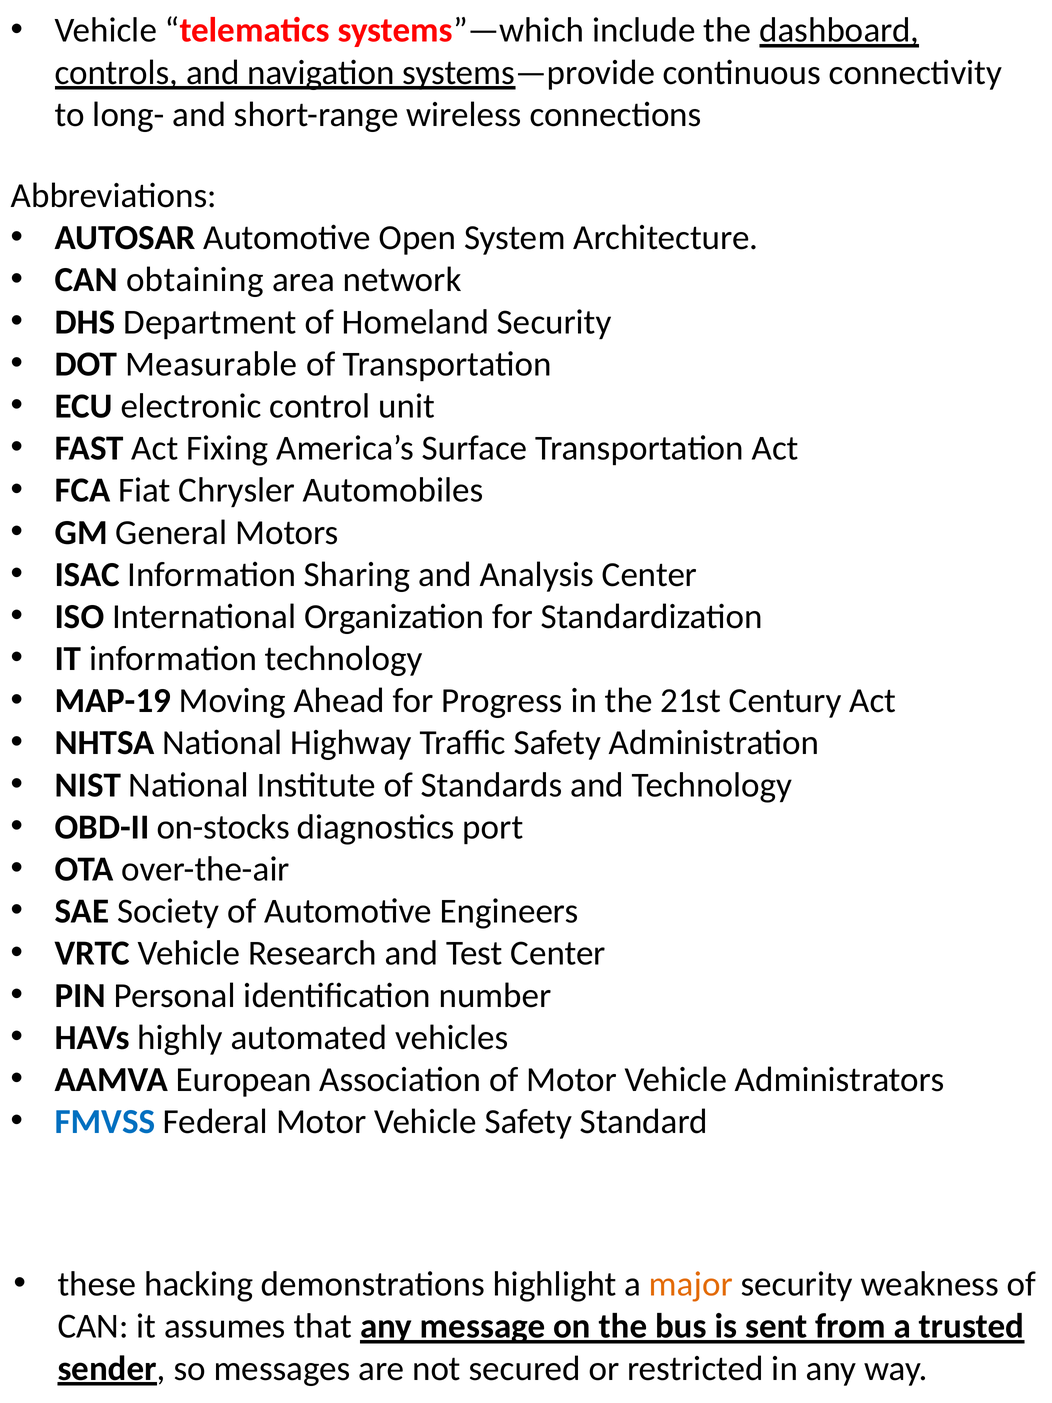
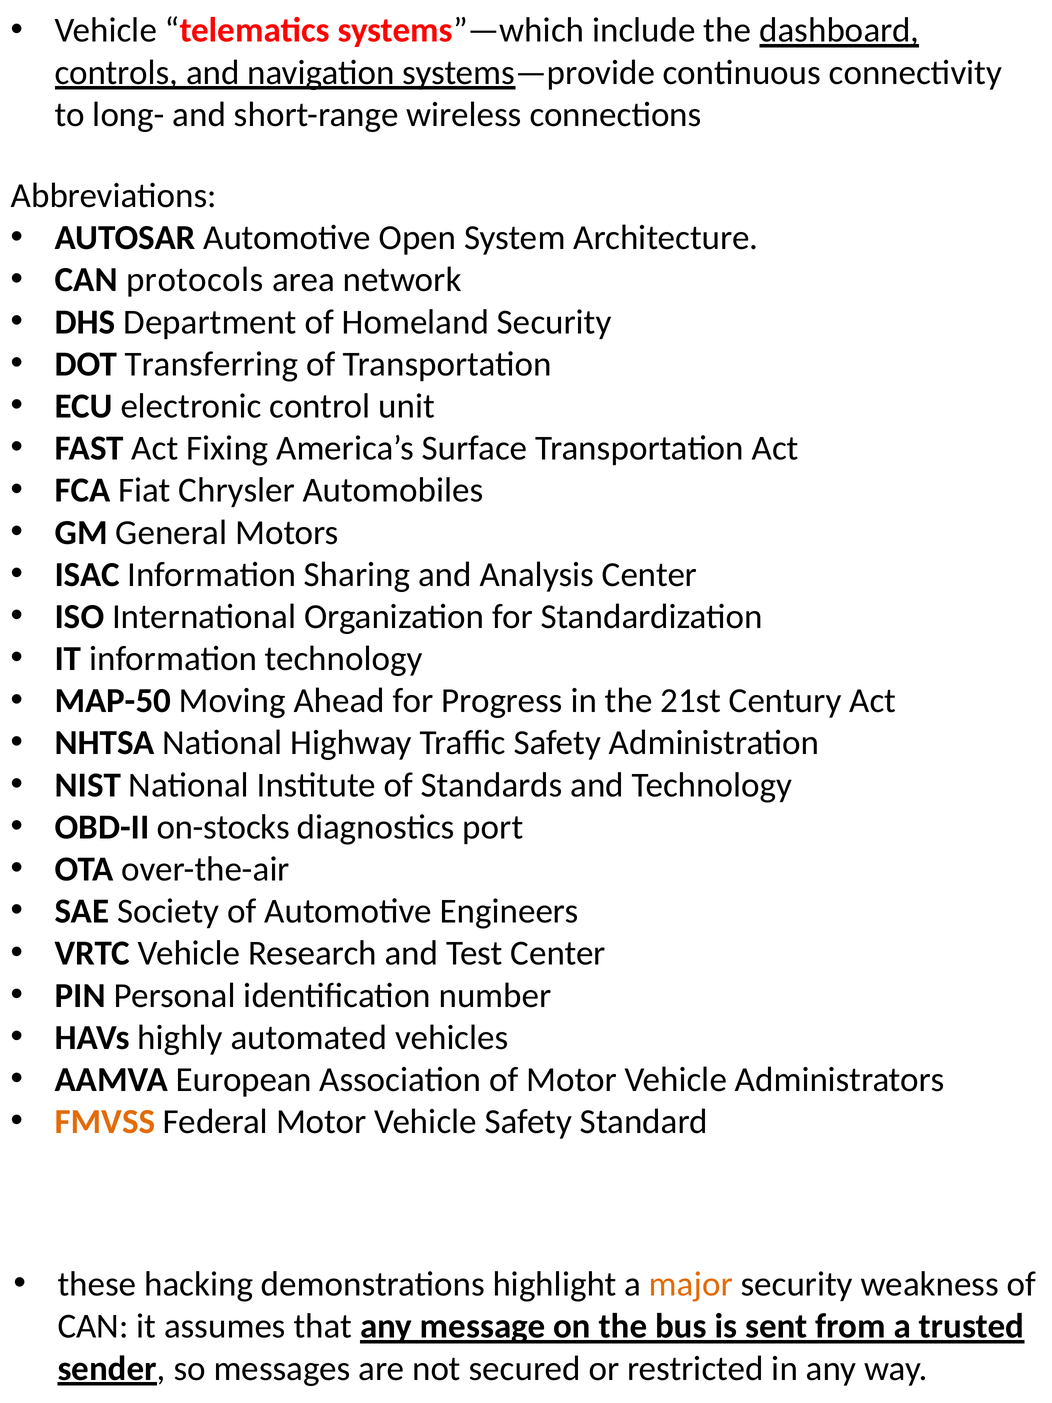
obtaining: obtaining -> protocols
Measurable: Measurable -> Transferring
MAP-19: MAP-19 -> MAP-50
FMVSS colour: blue -> orange
